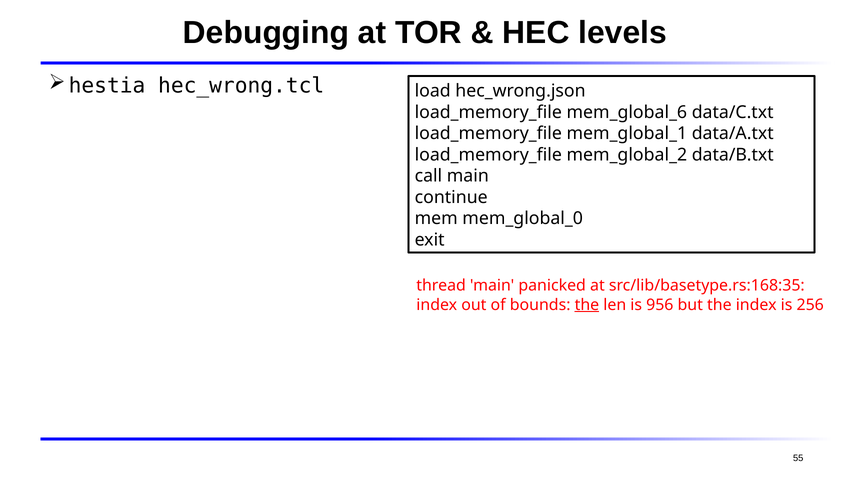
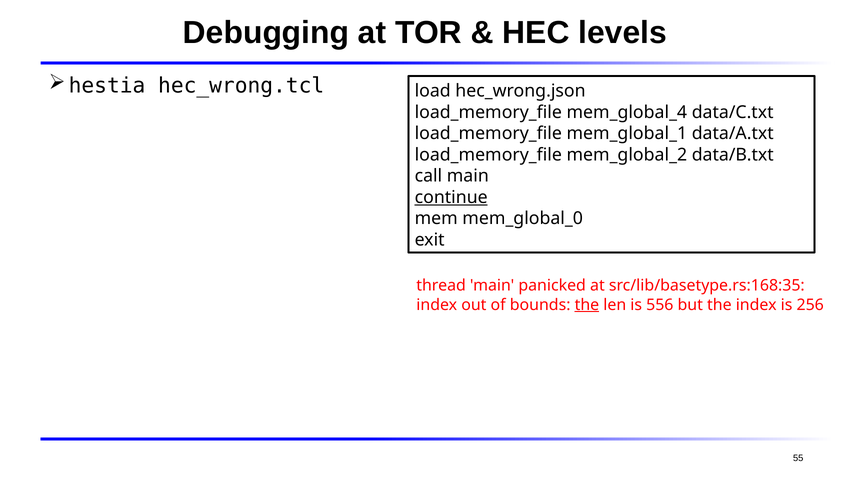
mem_global_6: mem_global_6 -> mem_global_4
continue underline: none -> present
956: 956 -> 556
